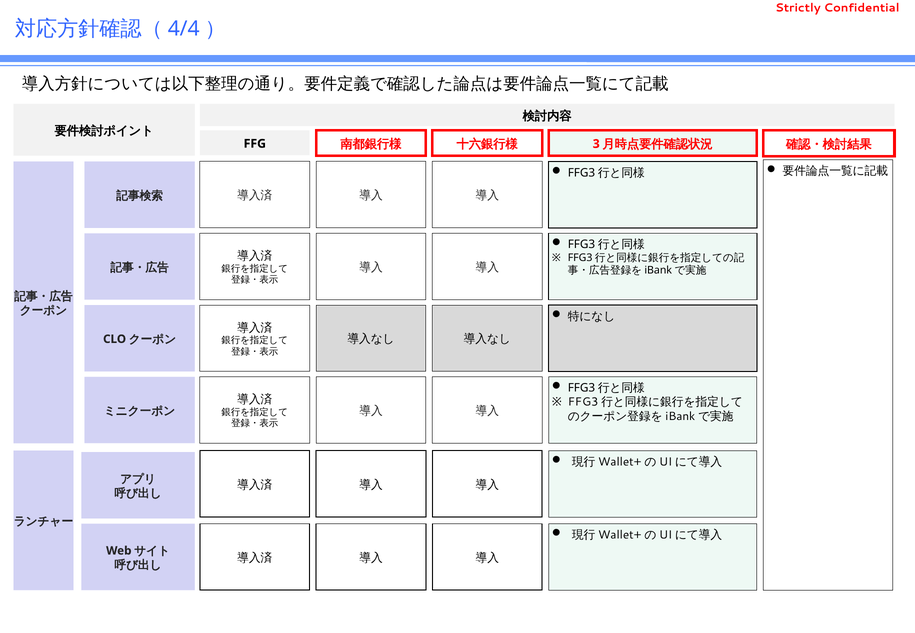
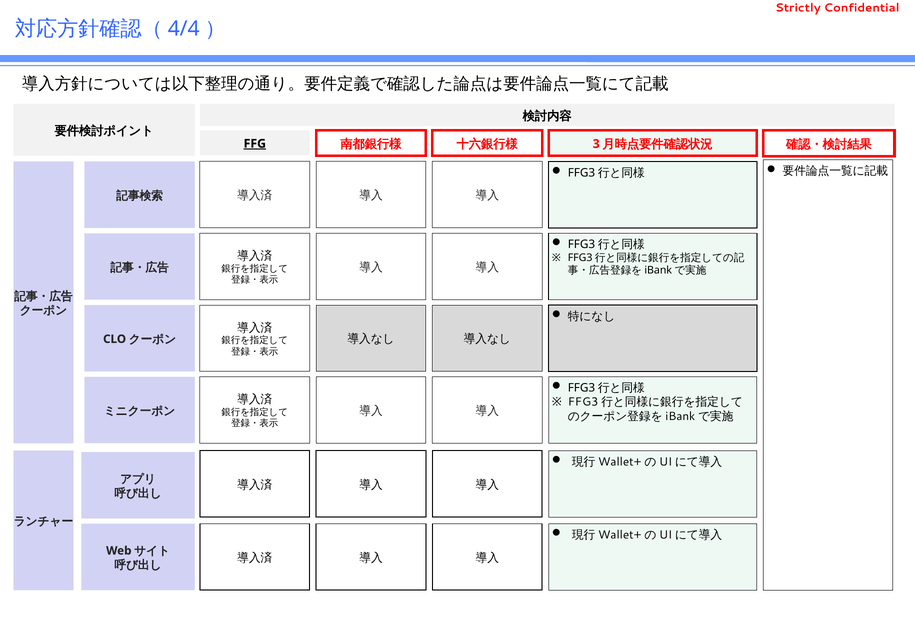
FFG underline: none -> present
